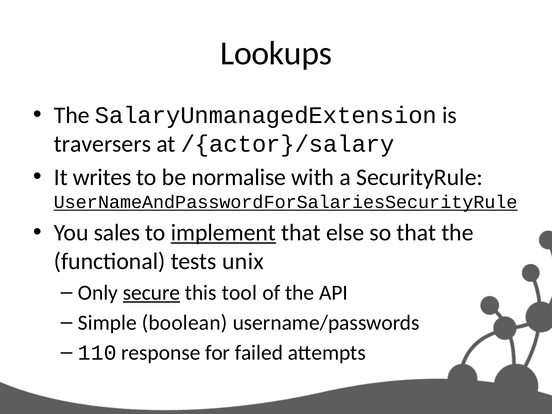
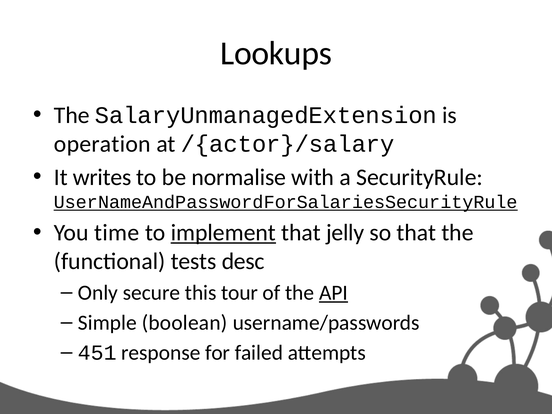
traversers: traversers -> operation
sales: sales -> time
else: else -> jelly
unix: unix -> desc
secure underline: present -> none
tool: tool -> tour
API underline: none -> present
110: 110 -> 451
